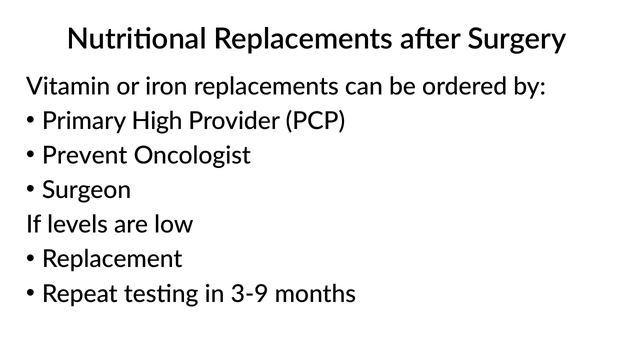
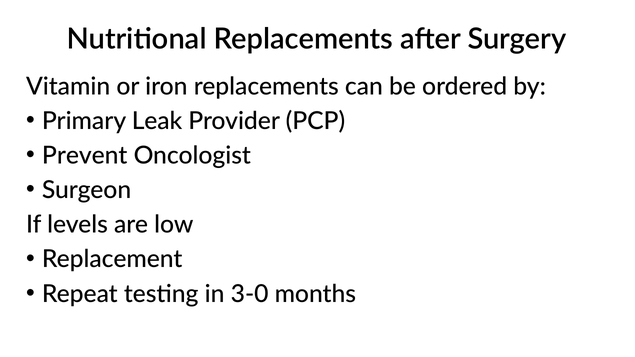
High: High -> Leak
3-9: 3-9 -> 3-0
